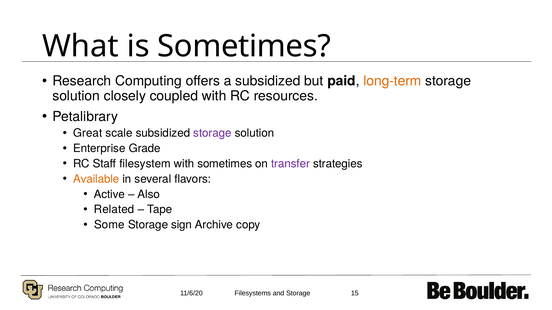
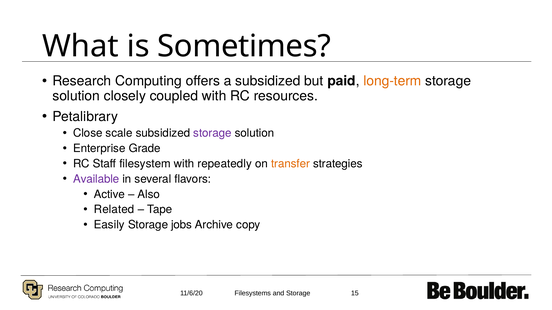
Great: Great -> Close
with sometimes: sometimes -> repeatedly
transfer colour: purple -> orange
Available colour: orange -> purple
Some: Some -> Easily
sign: sign -> jobs
